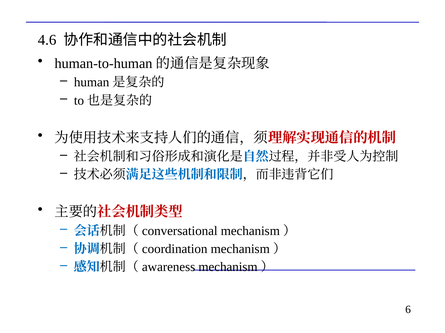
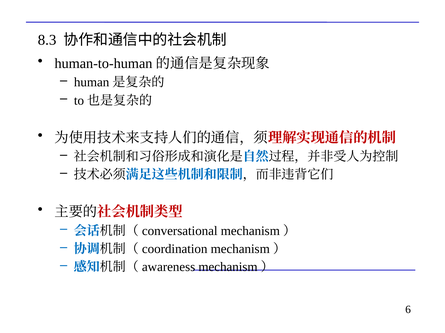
4.6: 4.6 -> 8.3
